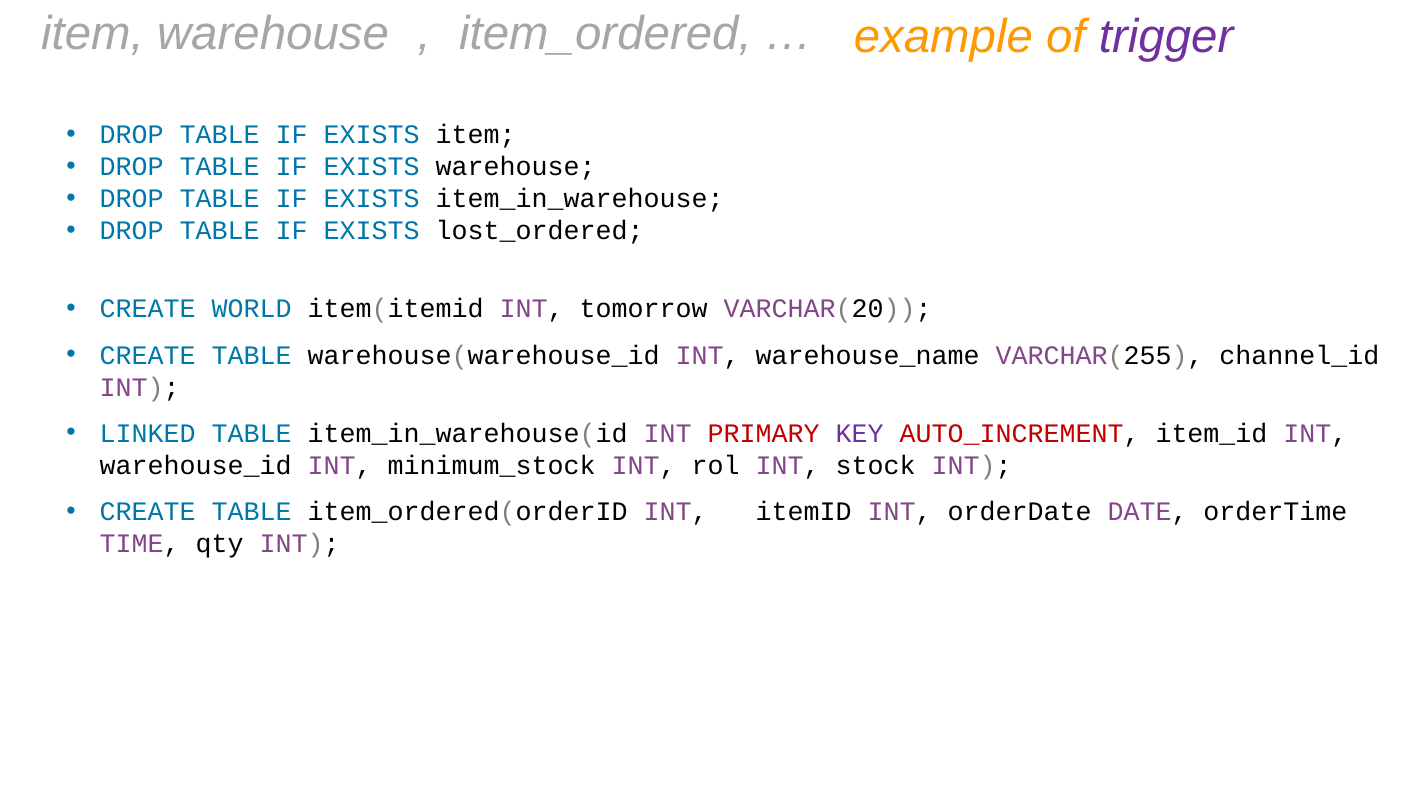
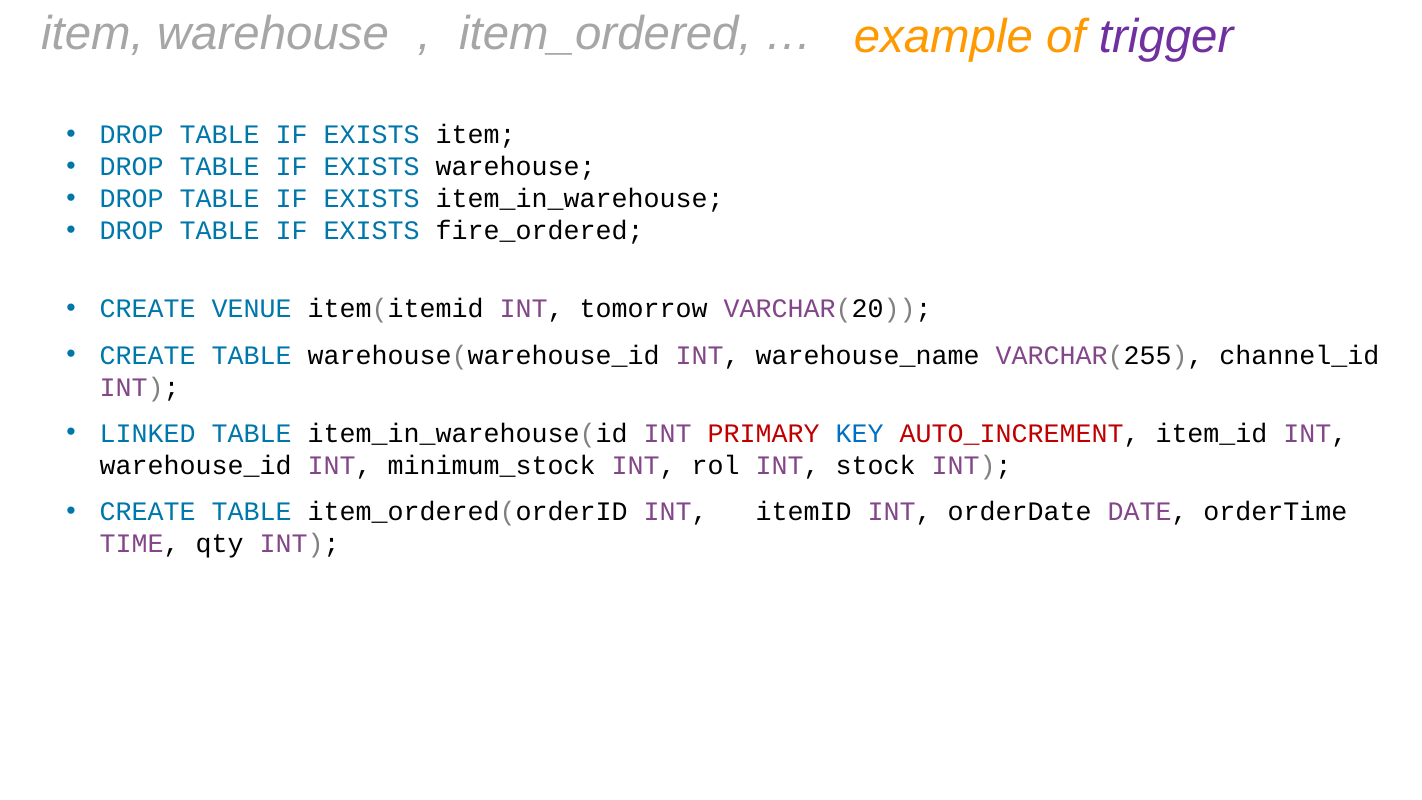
lost_ordered: lost_ordered -> fire_ordered
WORLD: WORLD -> VENUE
KEY colour: purple -> blue
